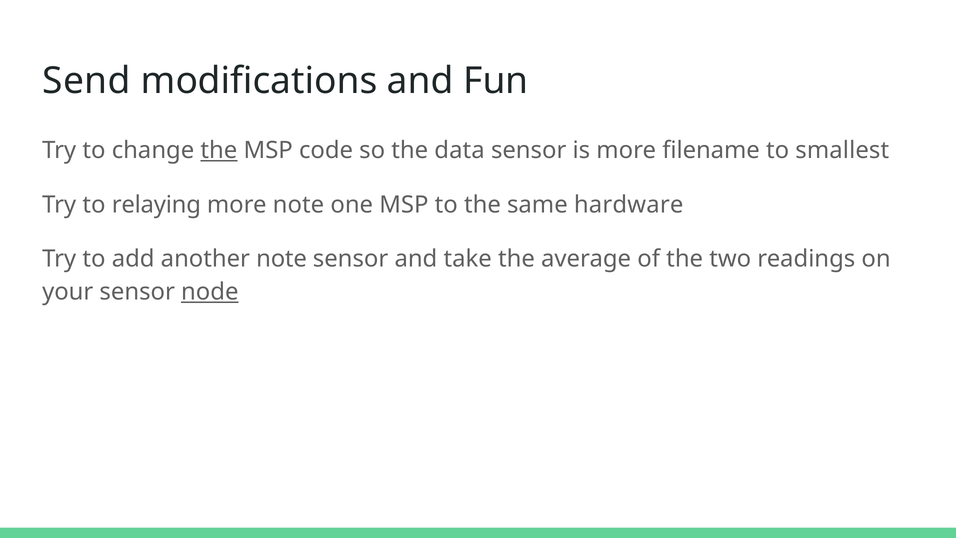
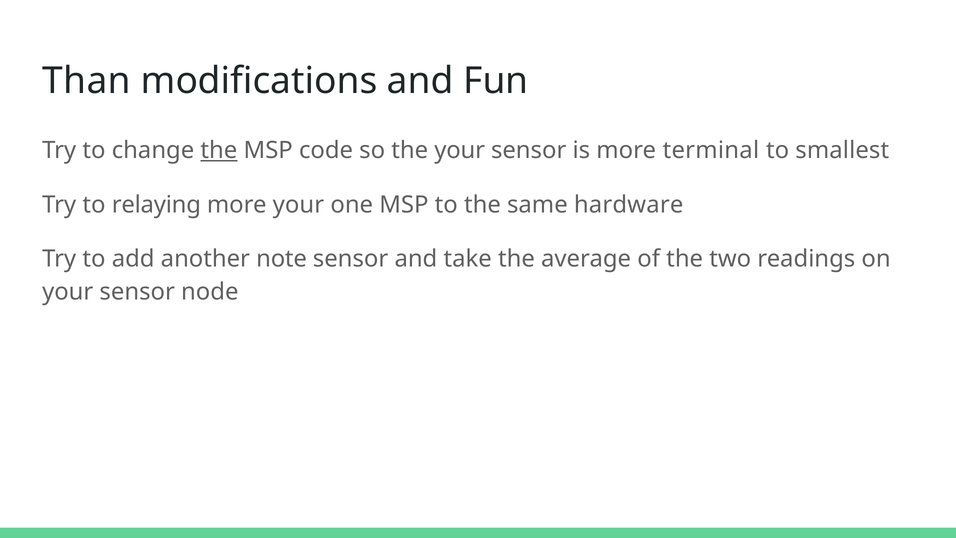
Send: Send -> Than
the data: data -> your
filename: filename -> terminal
more note: note -> your
node underline: present -> none
